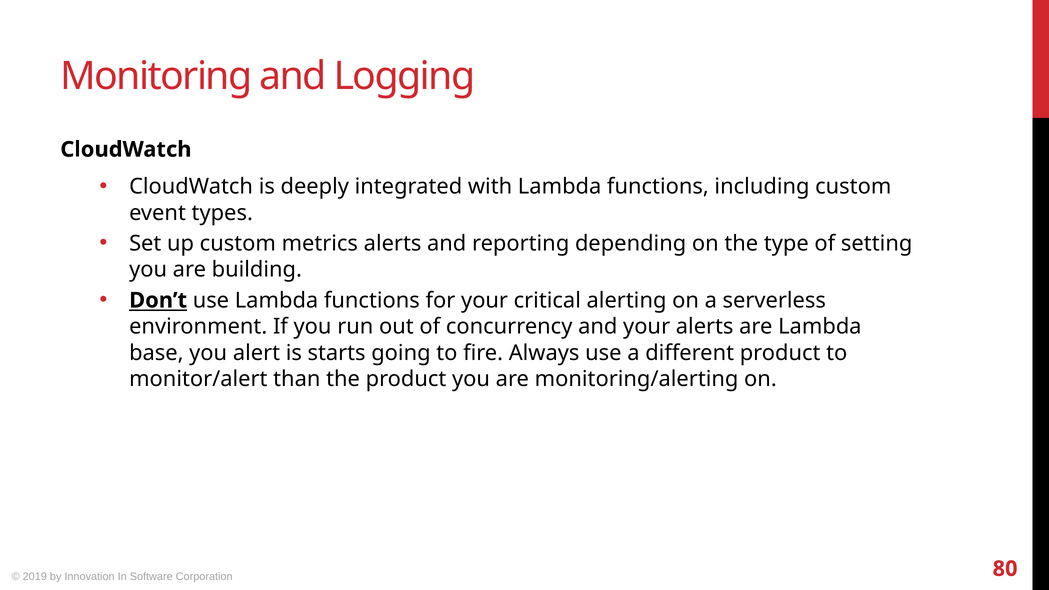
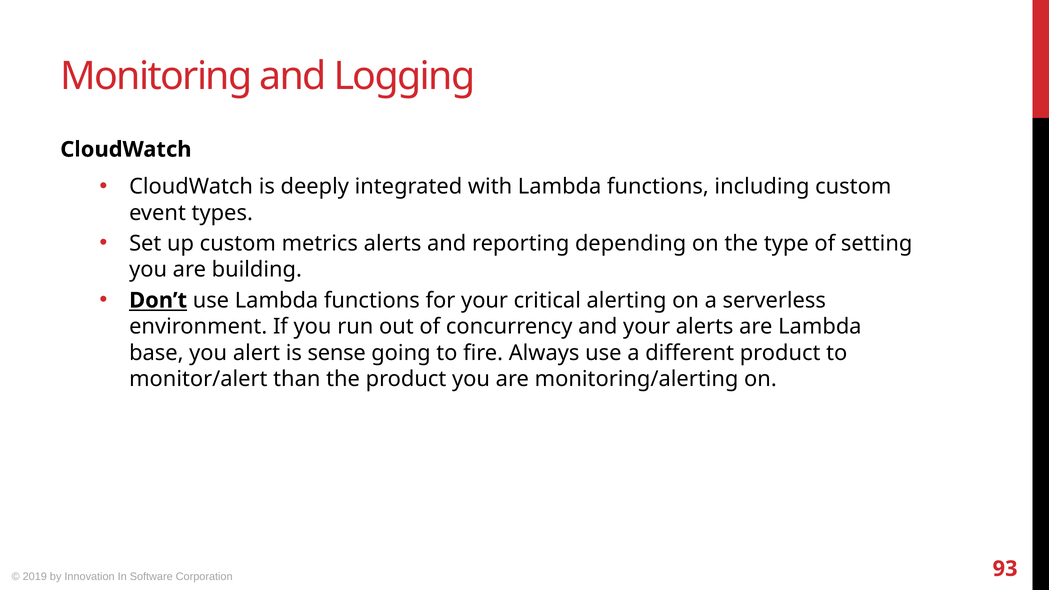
starts: starts -> sense
80: 80 -> 93
